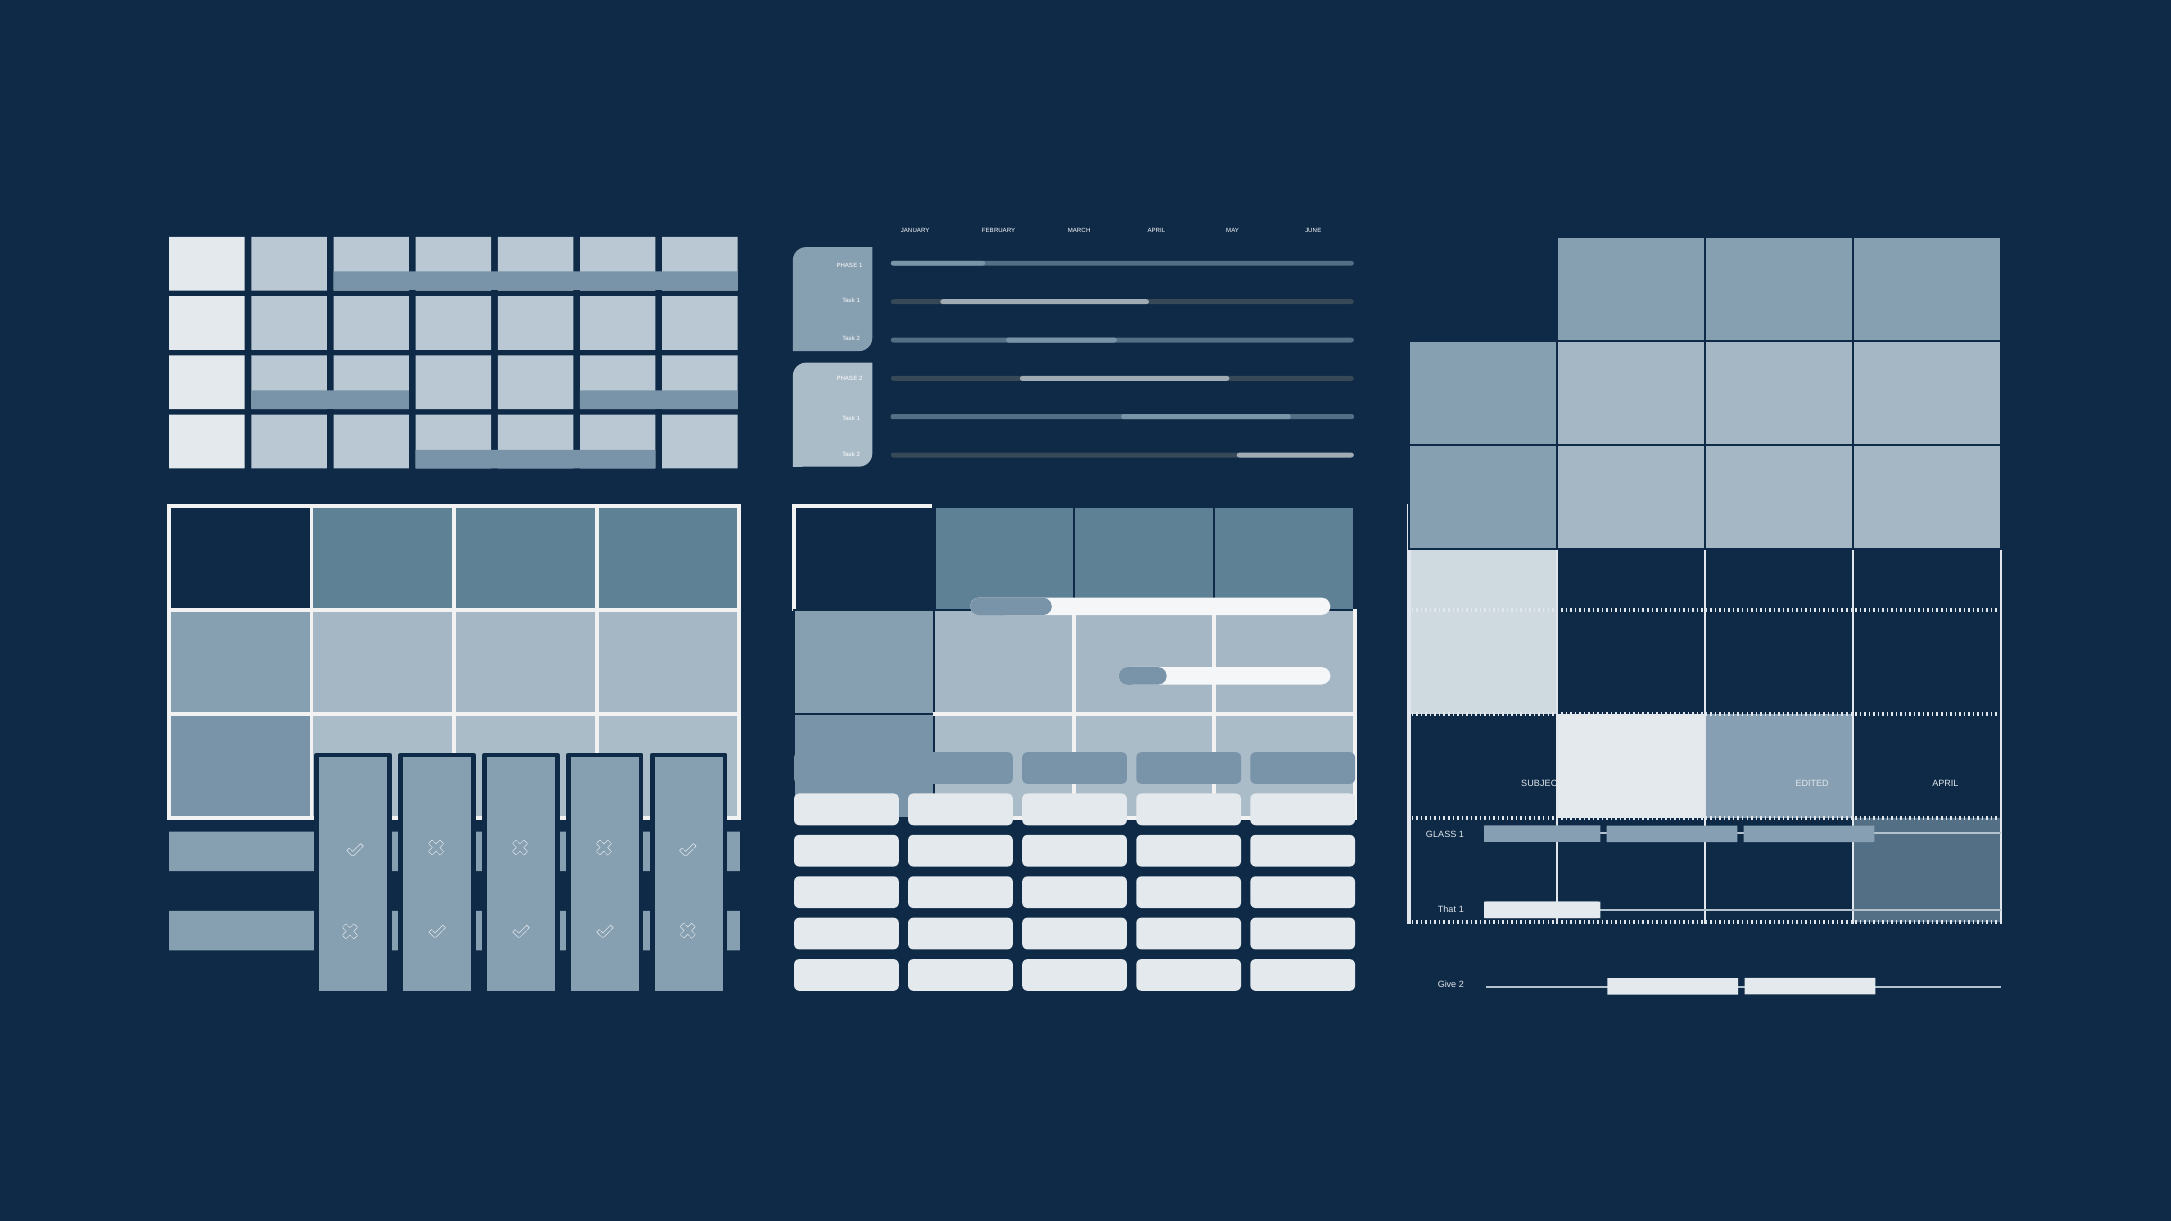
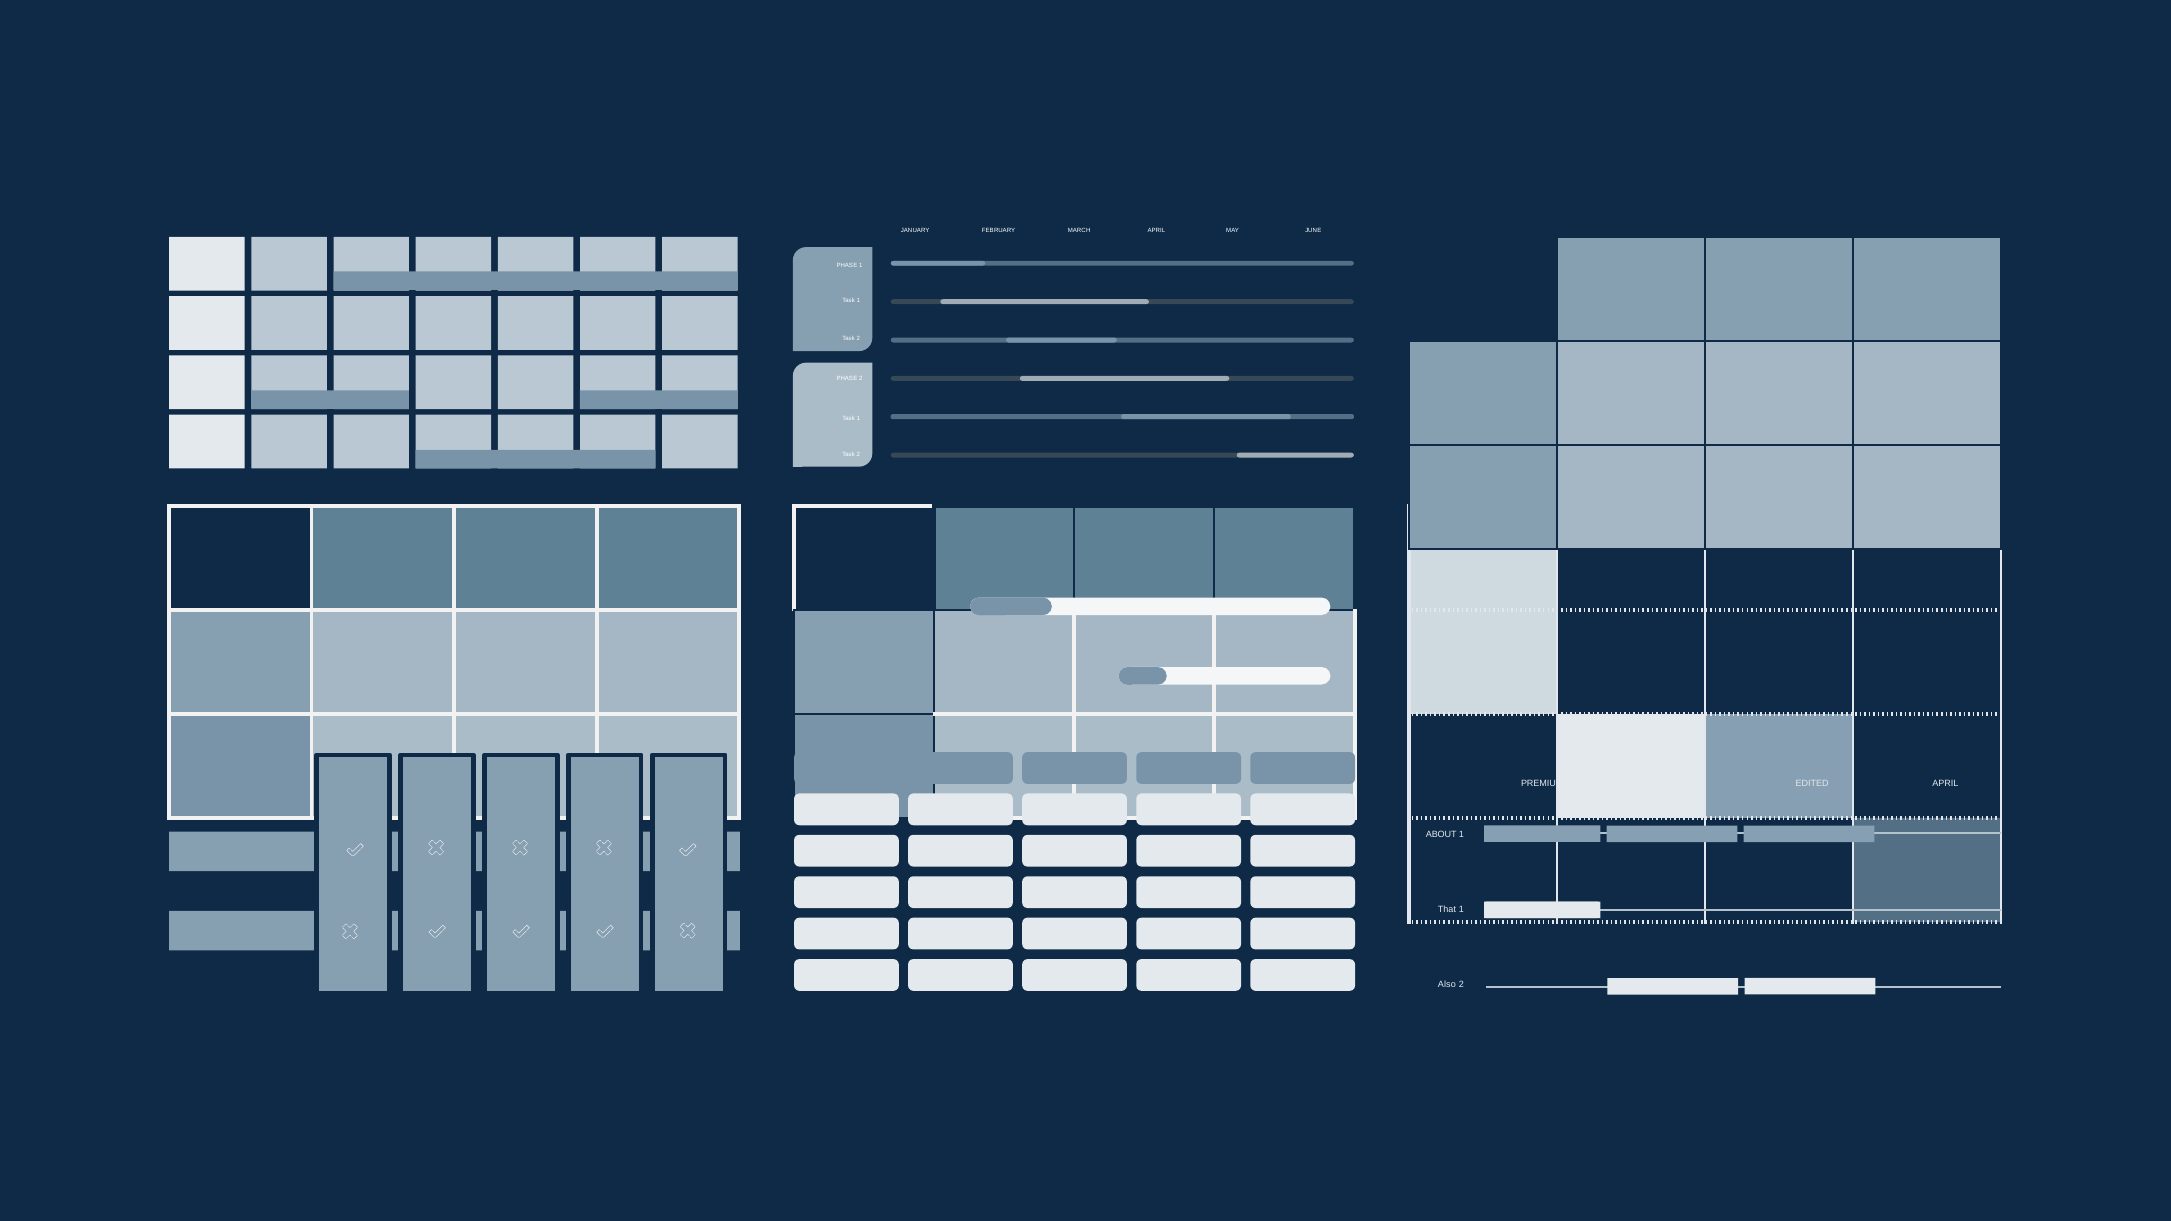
SUBJECT: SUBJECT -> PREMIUM
GLASS: GLASS -> ABOUT
Give: Give -> Also
